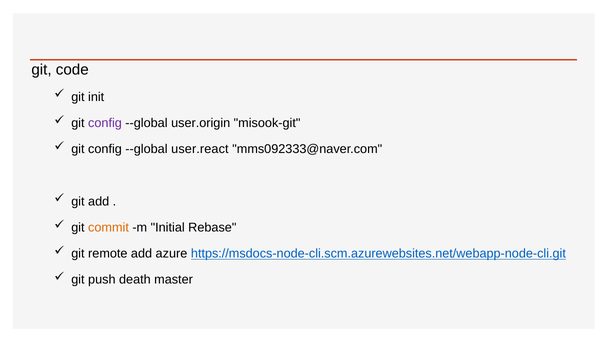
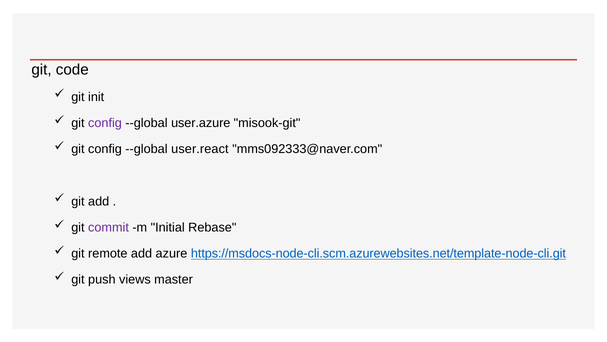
user.origin: user.origin -> user.azure
commit colour: orange -> purple
https://msdocs-node-cli.scm.azurewebsites.net/webapp-node-cli.git: https://msdocs-node-cli.scm.azurewebsites.net/webapp-node-cli.git -> https://msdocs-node-cli.scm.azurewebsites.net/template-node-cli.git
death: death -> views
